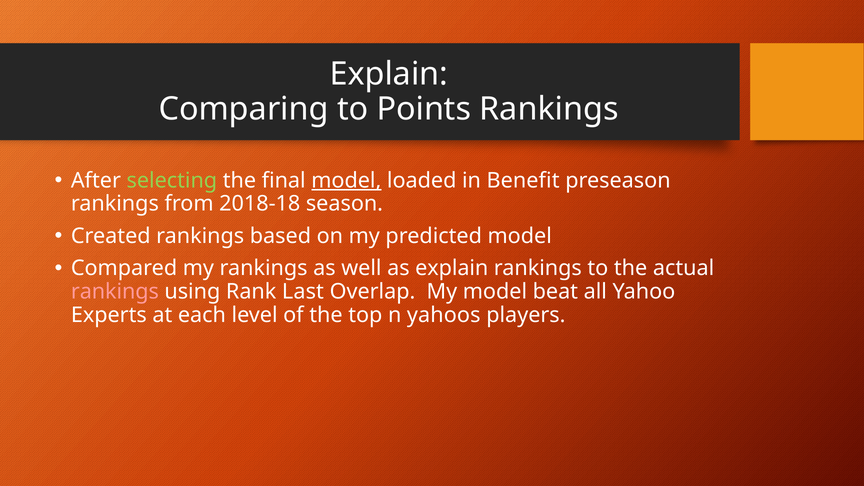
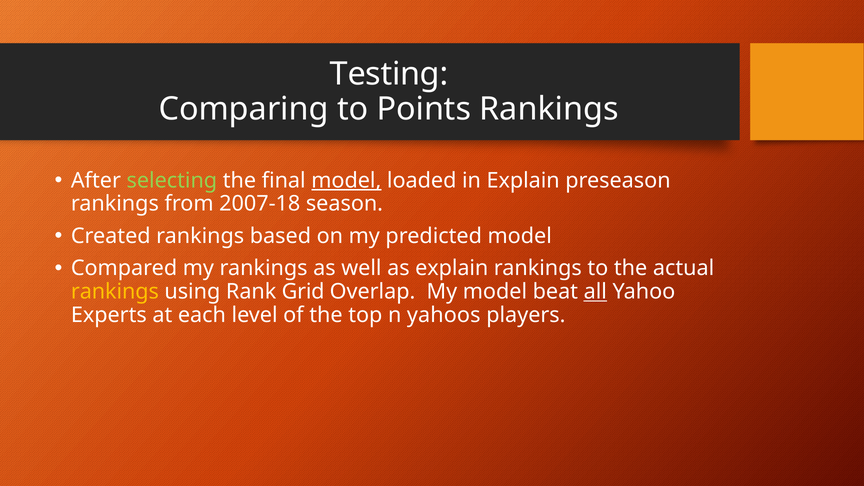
Explain at (389, 74): Explain -> Testing
in Benefit: Benefit -> Explain
2018-18: 2018-18 -> 2007-18
rankings at (115, 292) colour: pink -> yellow
Last: Last -> Grid
all underline: none -> present
